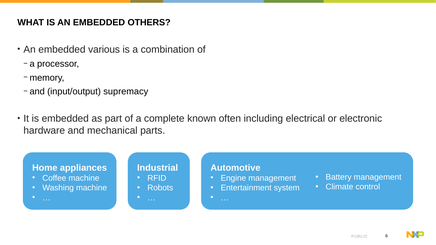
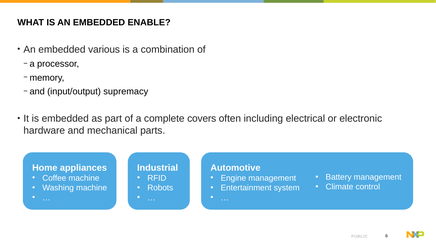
OTHERS: OTHERS -> ENABLE
known: known -> covers
